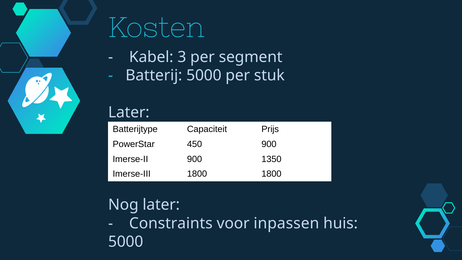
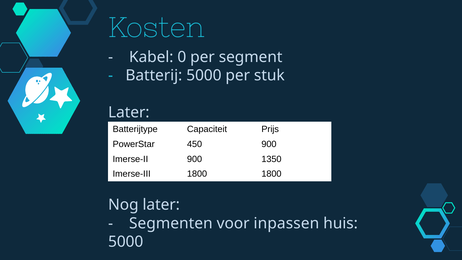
3: 3 -> 0
Constraints: Constraints -> Segmenten
